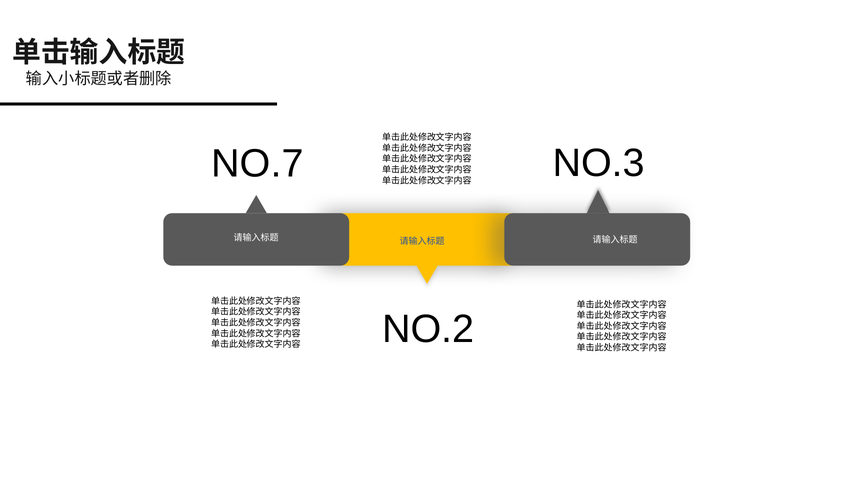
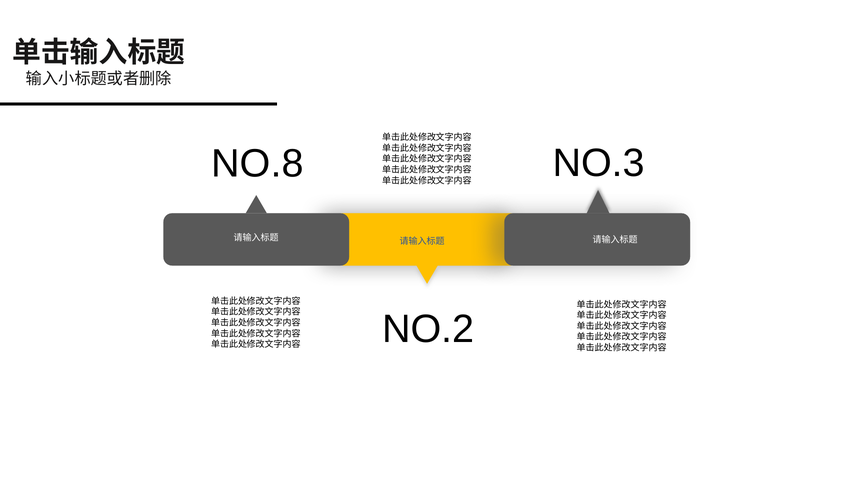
NO.7: NO.7 -> NO.8
